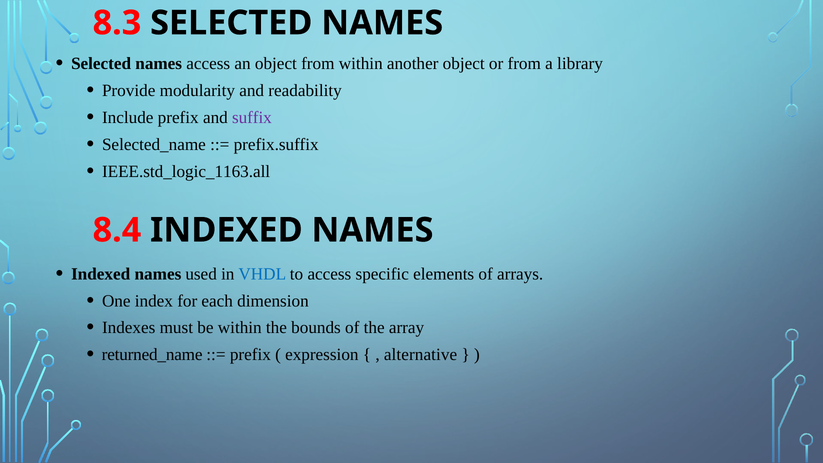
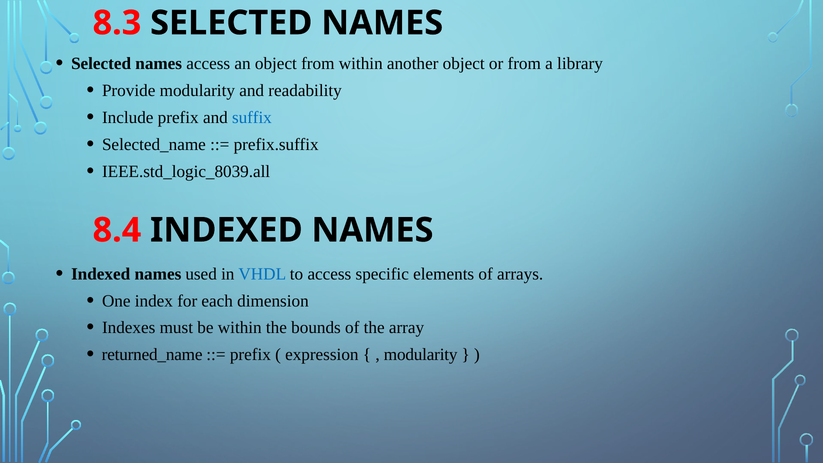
suffix colour: purple -> blue
IEEE.std_logic_1163.all: IEEE.std_logic_1163.all -> IEEE.std_logic_8039.all
alternative at (421, 355): alternative -> modularity
